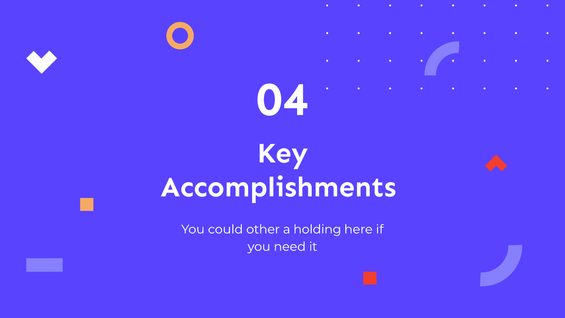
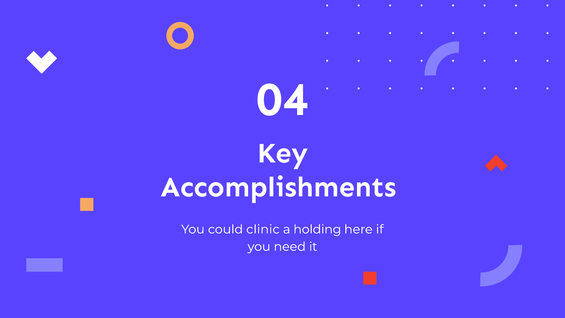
other: other -> clinic
